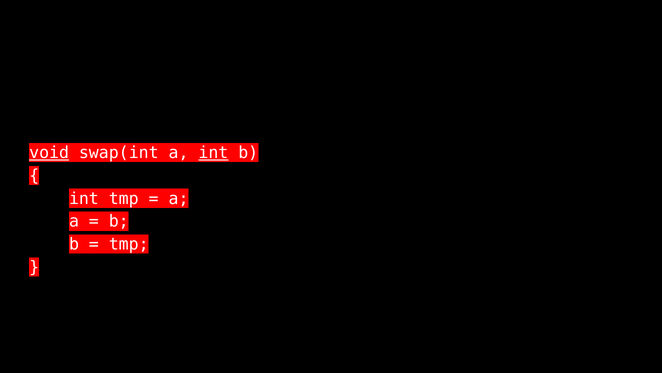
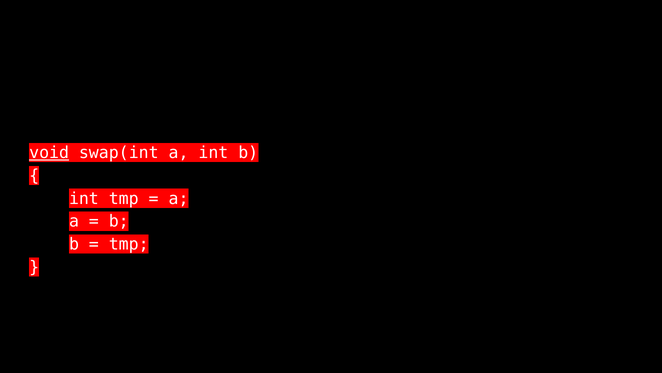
int at (213, 153) underline: present -> none
